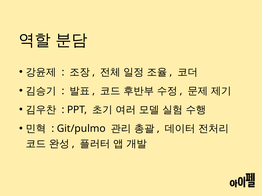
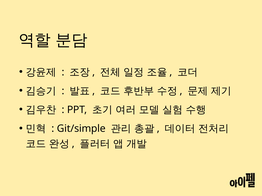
Git/pulmo: Git/pulmo -> Git/simple
